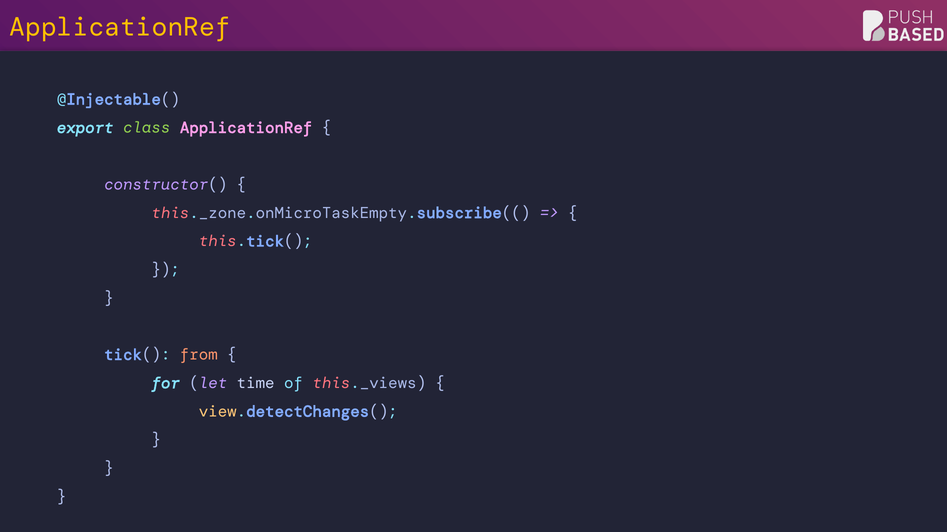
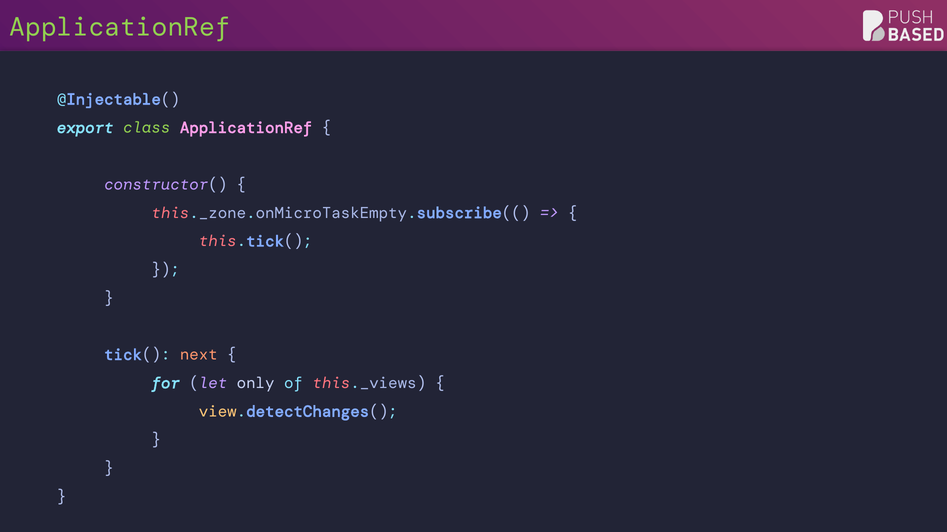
ApplicationRef at (120, 27) colour: yellow -> light green
from: from -> next
time: time -> only
